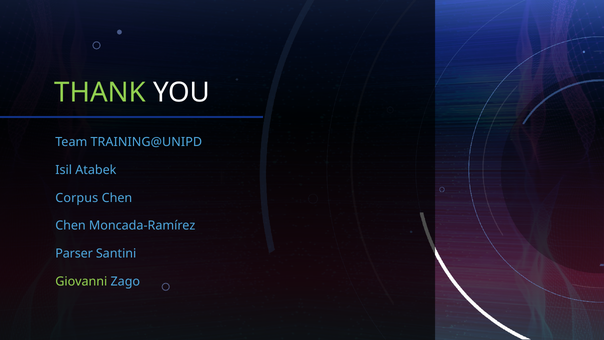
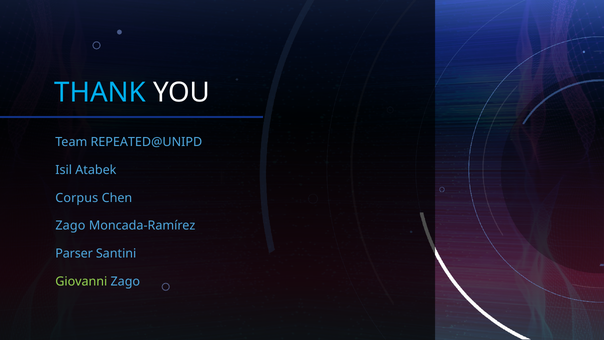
THANK colour: light green -> light blue
TRAINING@UNIPD: TRAINING@UNIPD -> REPEATED@UNIPD
Chen at (71, 226): Chen -> Zago
